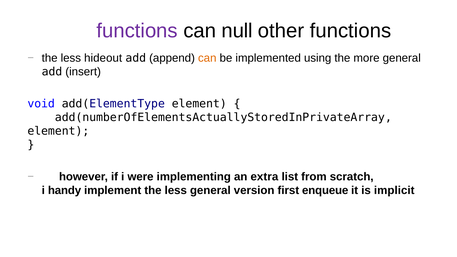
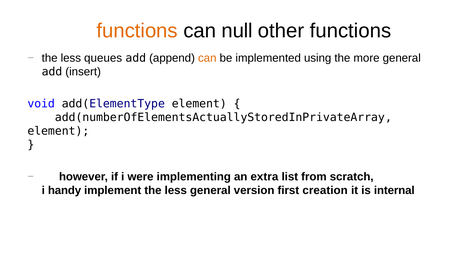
functions at (137, 31) colour: purple -> orange
hideout: hideout -> queues
enqueue: enqueue -> creation
implicit: implicit -> internal
